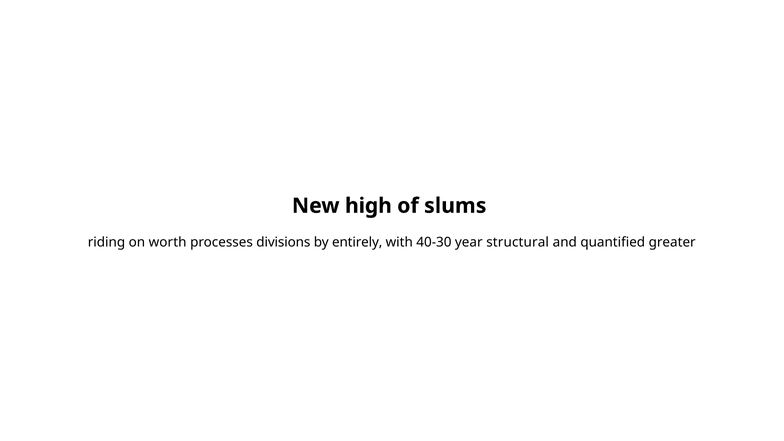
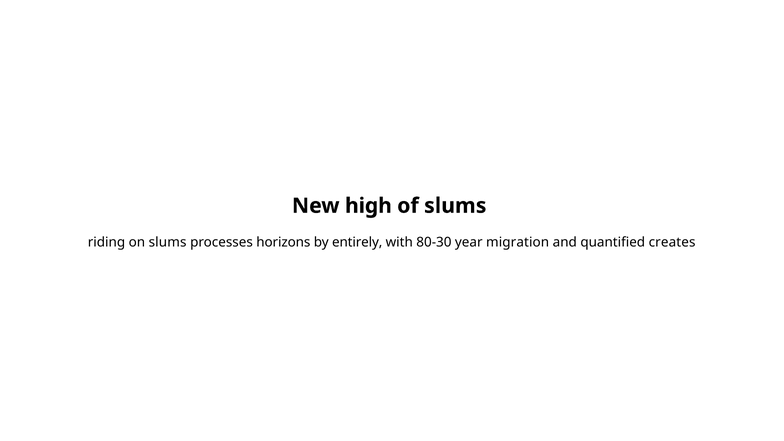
on worth: worth -> slums
divisions: divisions -> horizons
40-30: 40-30 -> 80-30
structural: structural -> migration
greater: greater -> creates
